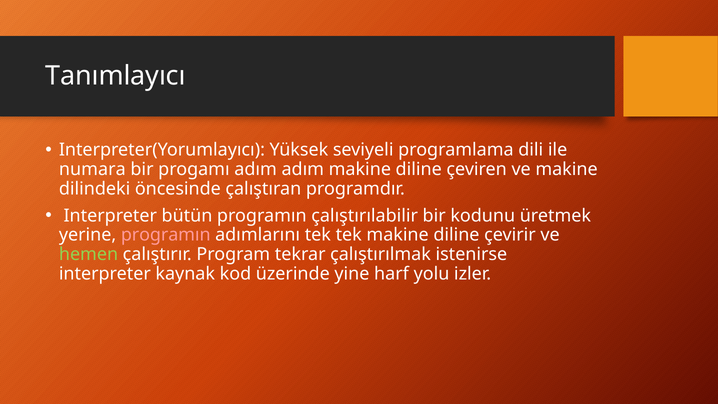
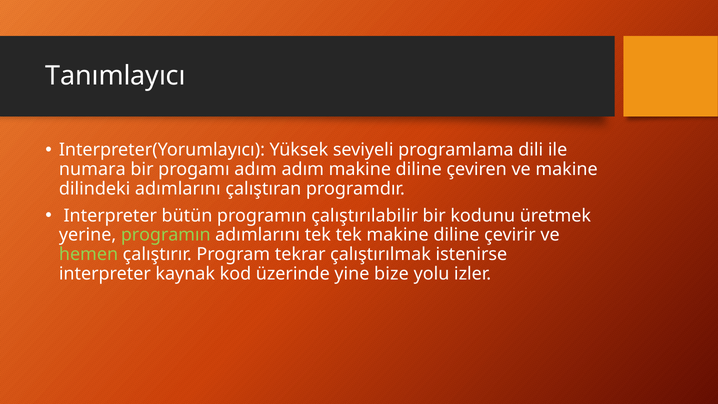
dilindeki öncesinde: öncesinde -> adımlarını
programın at (166, 235) colour: pink -> light green
harf: harf -> bize
